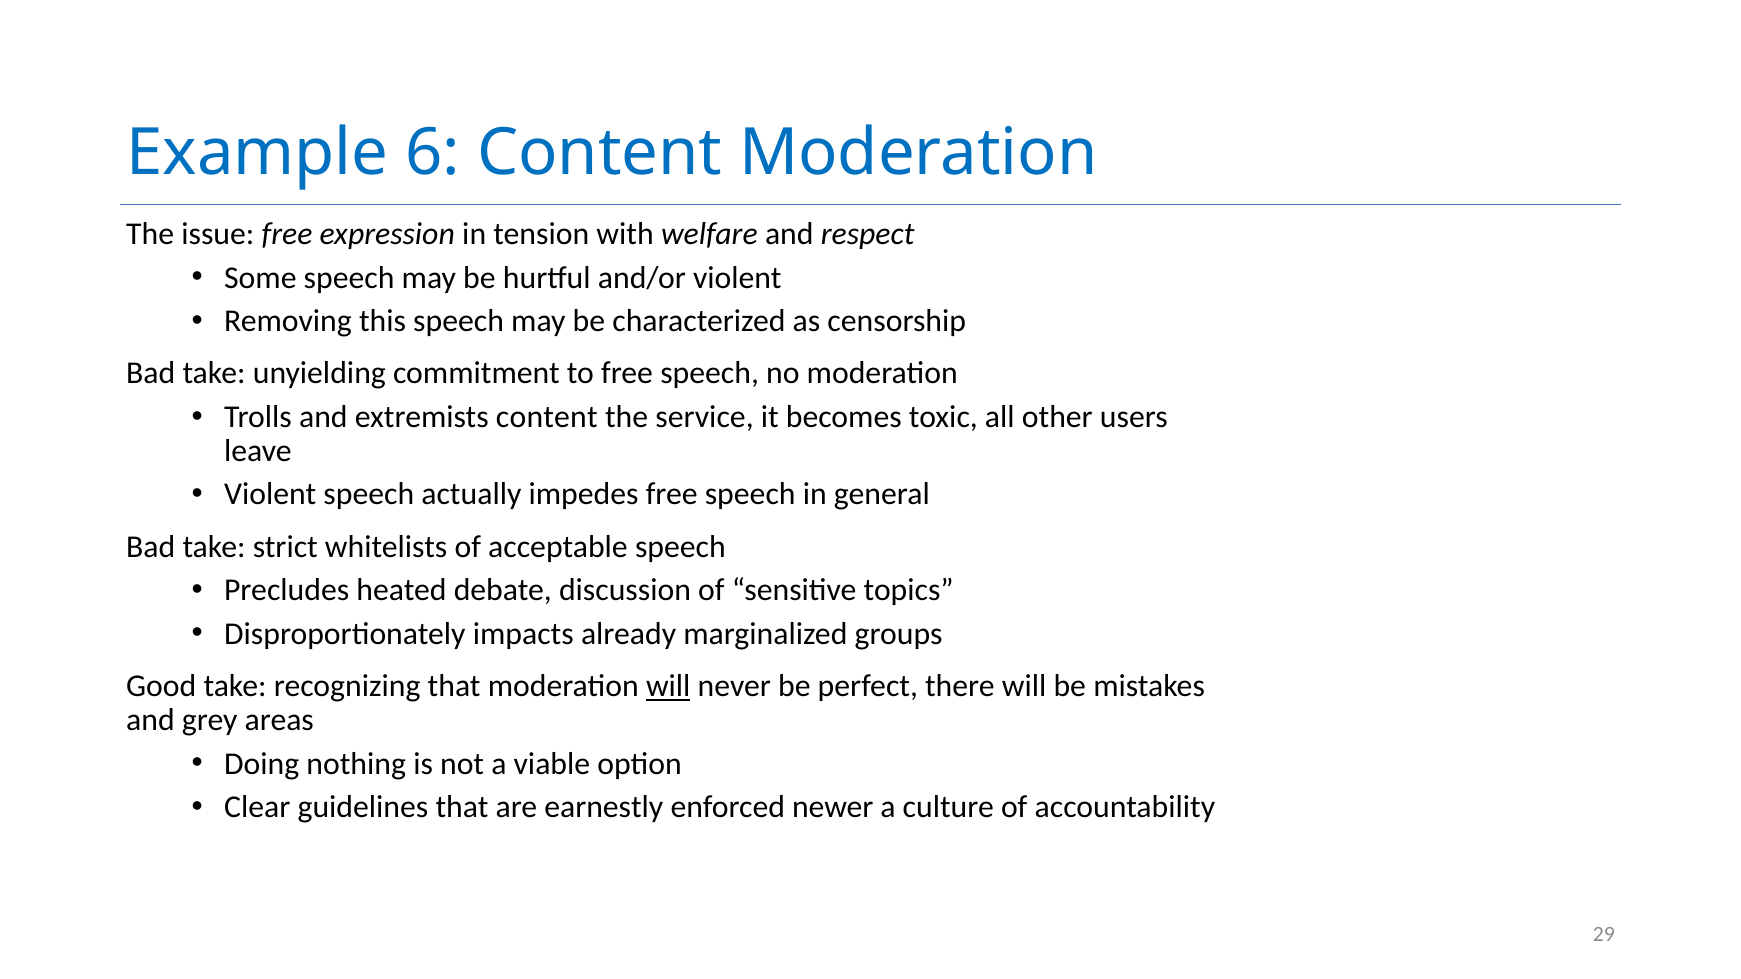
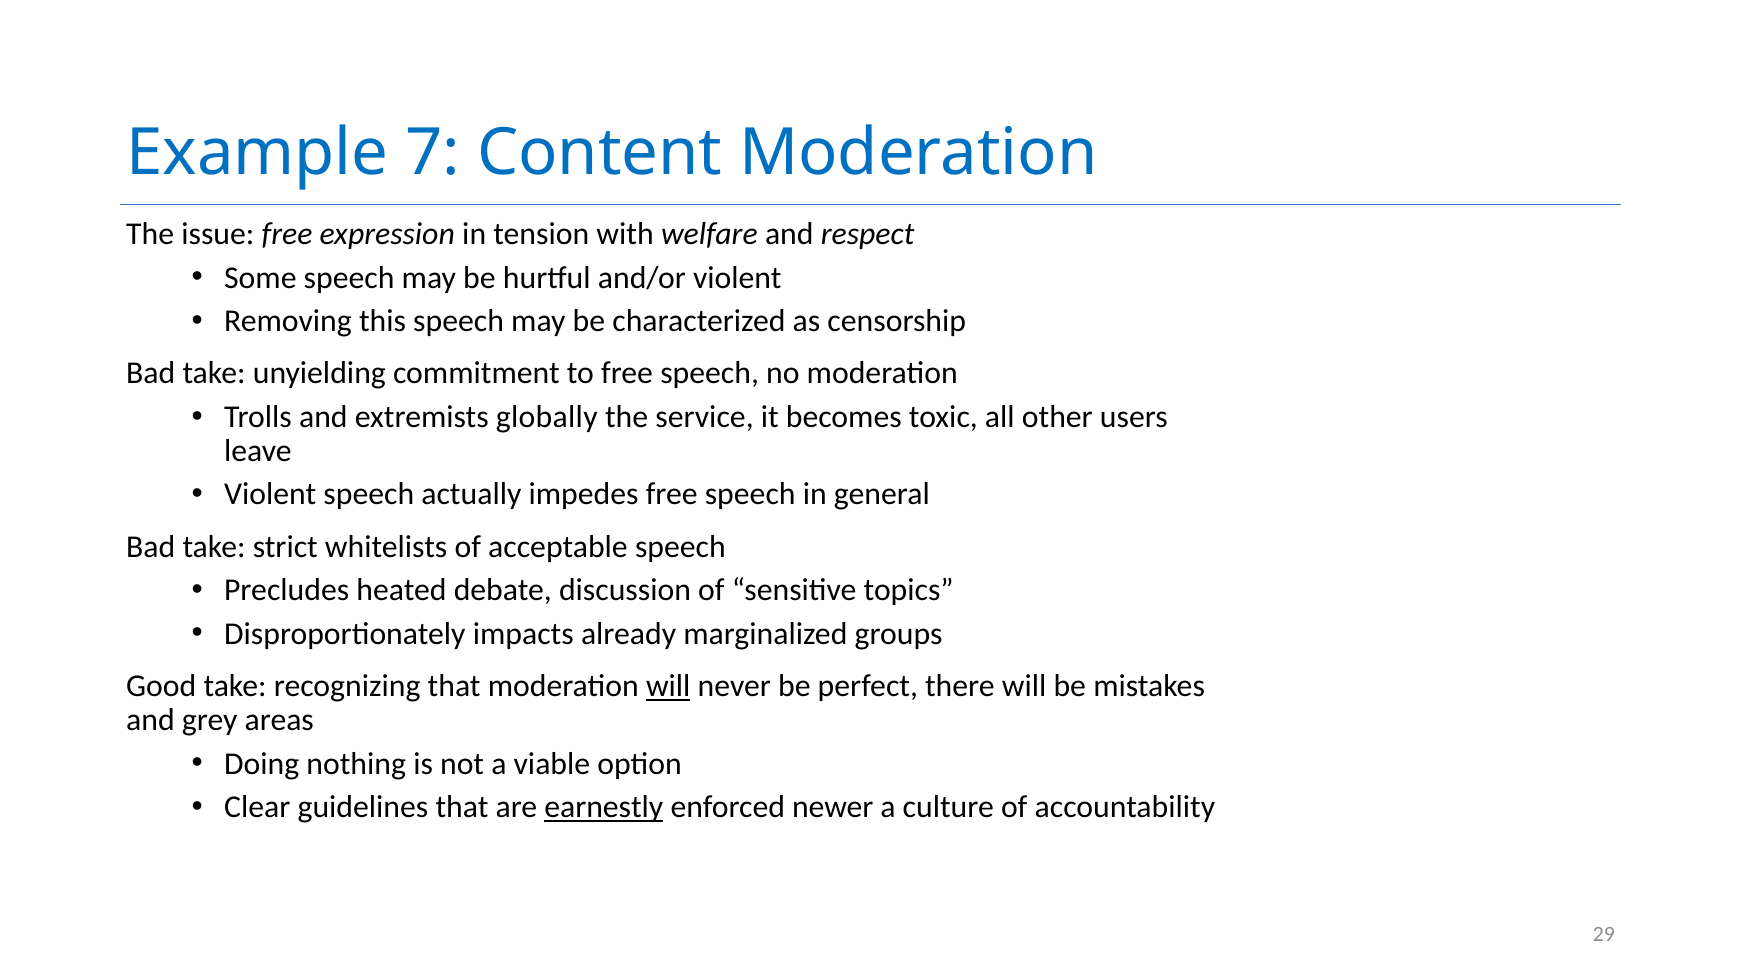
6: 6 -> 7
extremists content: content -> globally
earnestly underline: none -> present
